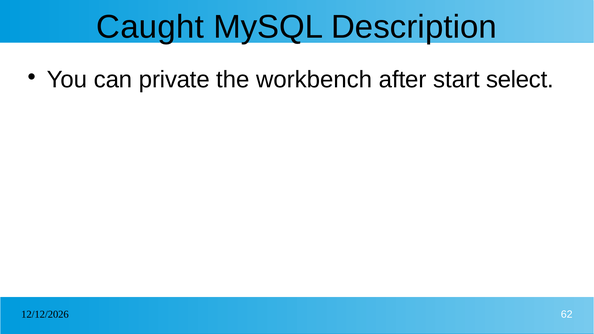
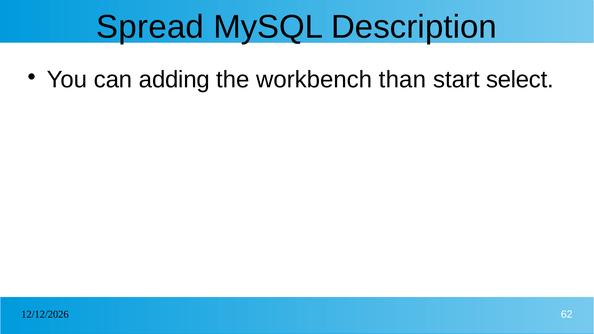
Caught: Caught -> Spread
private: private -> adding
after: after -> than
